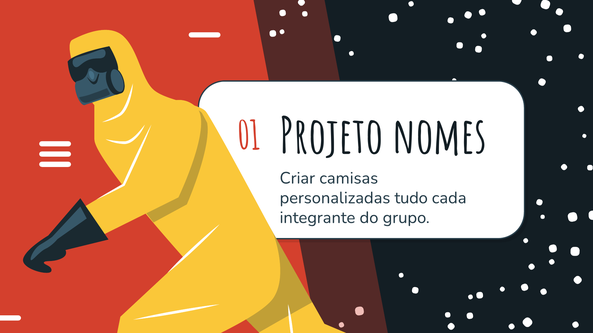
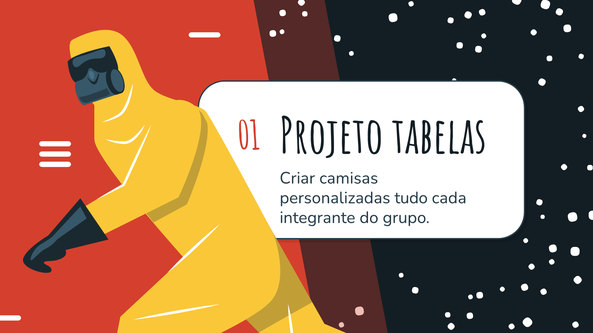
nomes: nomes -> tabelas
